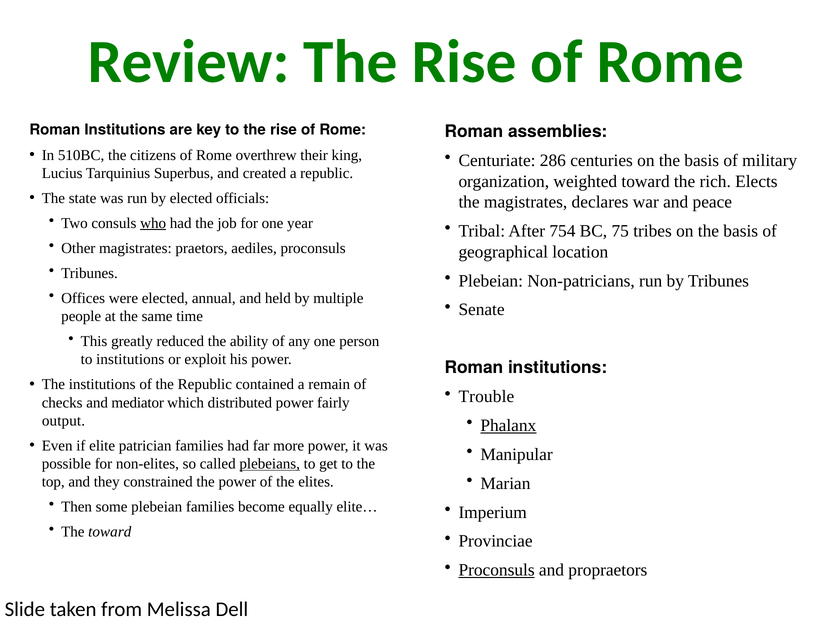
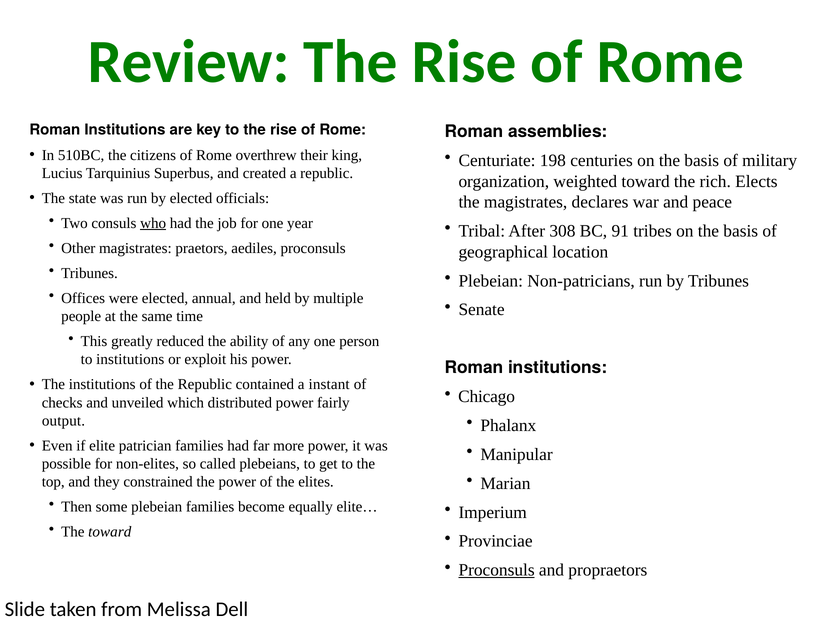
286: 286 -> 198
754: 754 -> 308
75: 75 -> 91
remain: remain -> instant
Trouble: Trouble -> Chicago
mediator: mediator -> unveiled
Phalanx underline: present -> none
plebeians underline: present -> none
